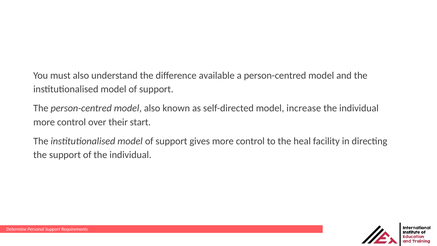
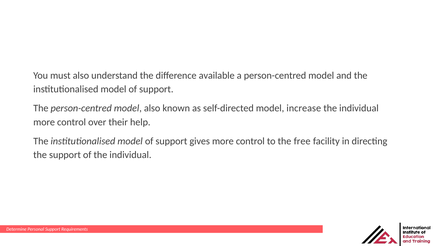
start: start -> help
heal: heal -> free
